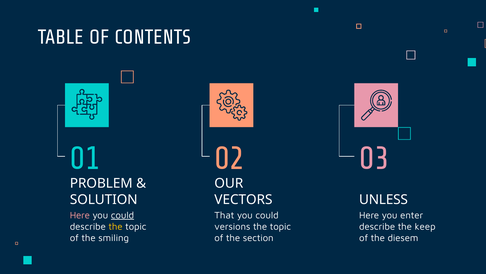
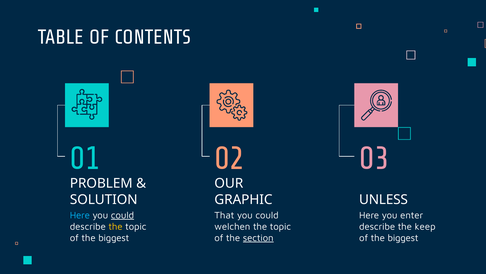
VECTORS: VECTORS -> GRAPHIC
Here at (80, 215) colour: pink -> light blue
versions: versions -> welchen
smiling at (114, 237): smiling -> biggest
section underline: none -> present
diesem at (403, 237): diesem -> biggest
